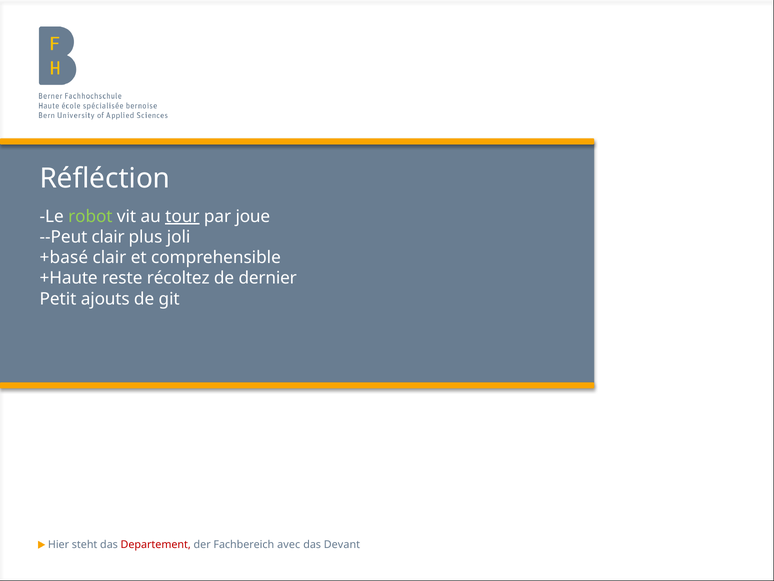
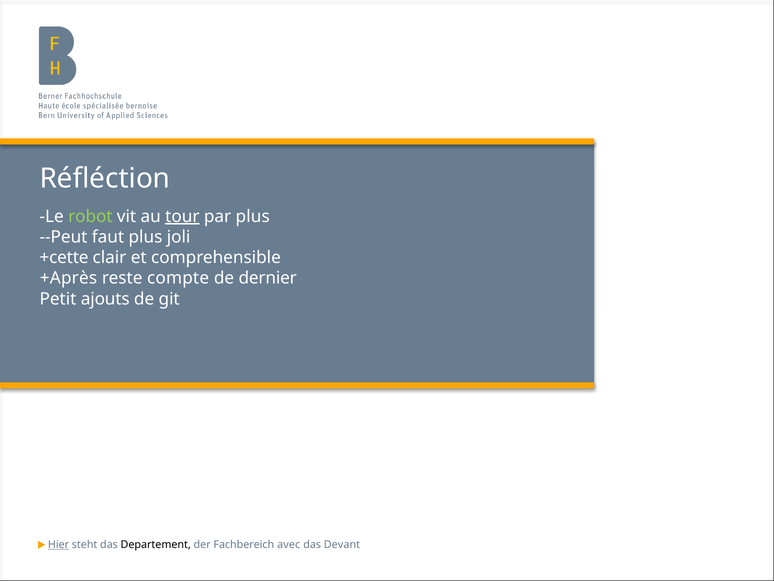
par joue: joue -> plus
--Peut clair: clair -> faut
+basé: +basé -> +cette
+Haute: +Haute -> +Après
récoltez: récoltez -> compte
Hier underline: none -> present
Departement colour: red -> black
